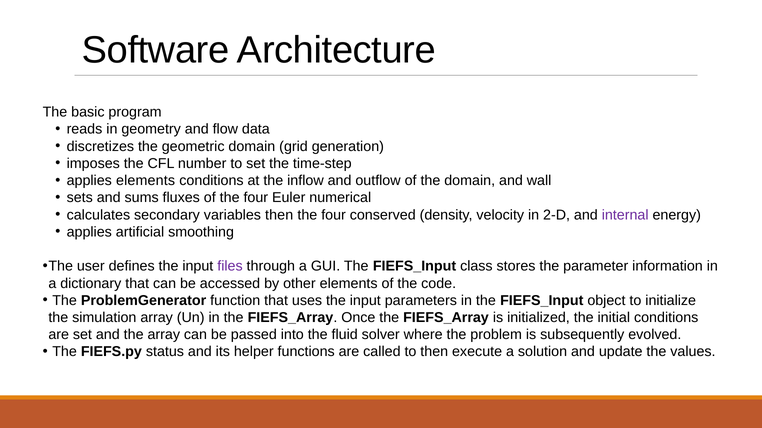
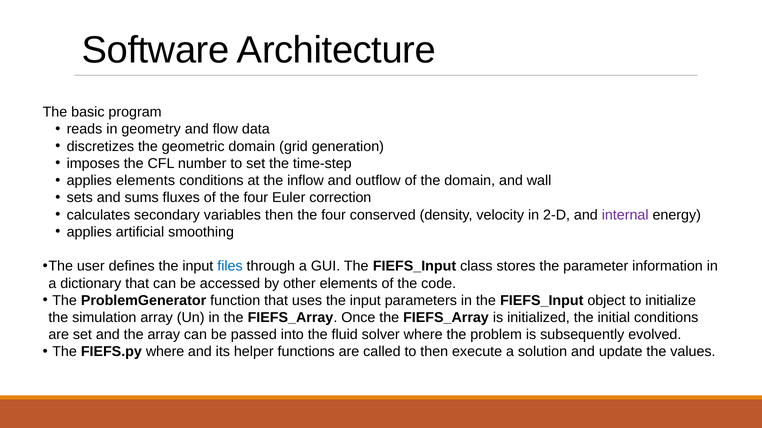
numerical: numerical -> correction
files colour: purple -> blue
FIEFS.py status: status -> where
